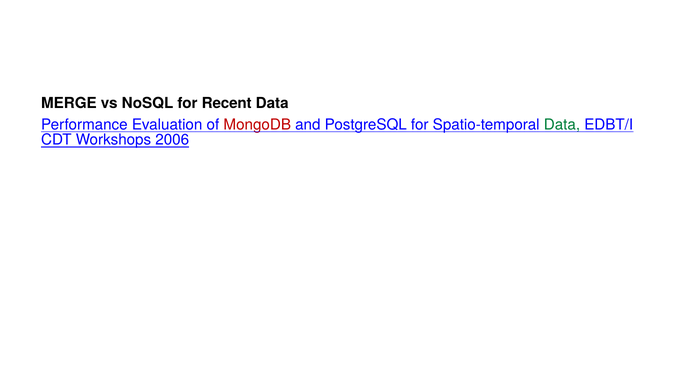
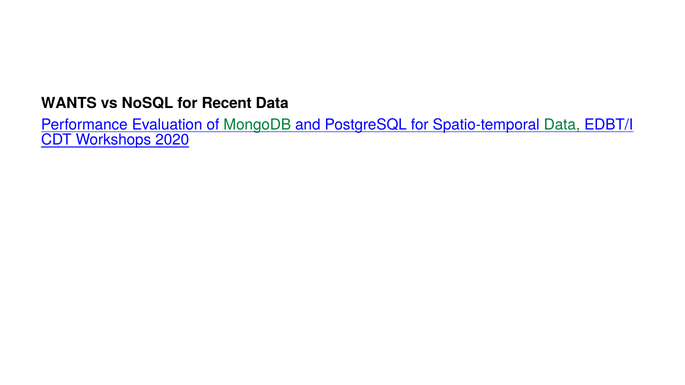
MERGE: MERGE -> WANTS
MongoDB colour: red -> green
2006: 2006 -> 2020
